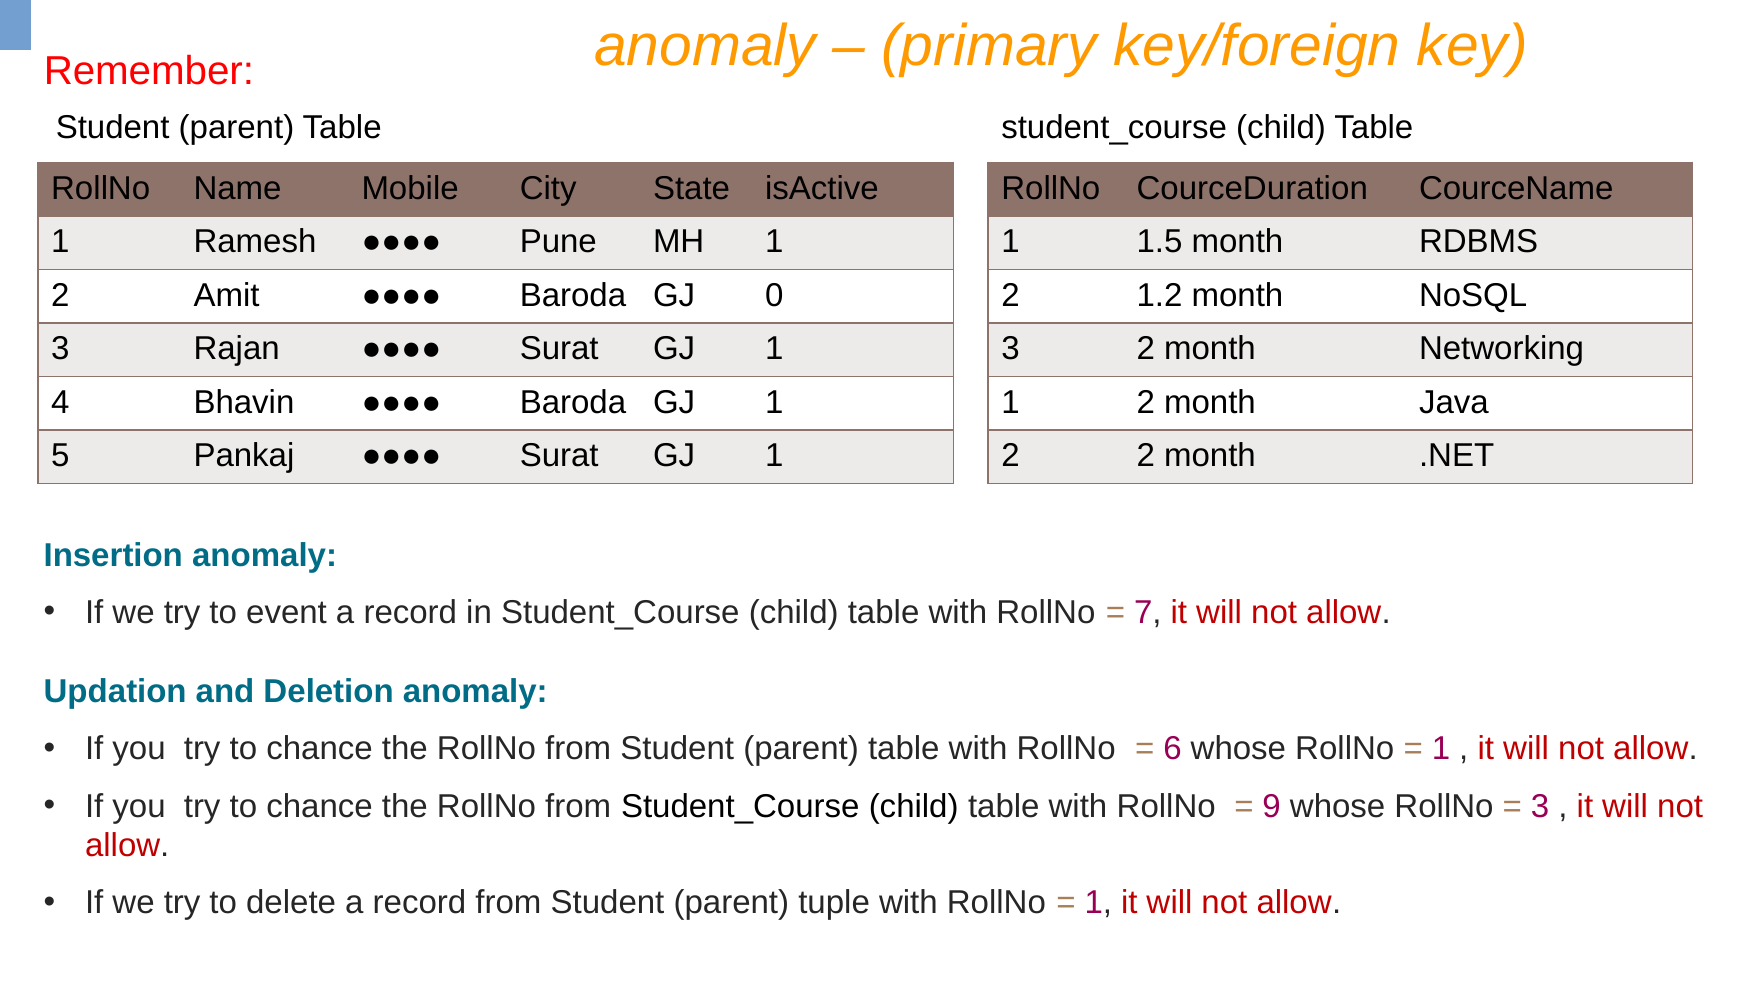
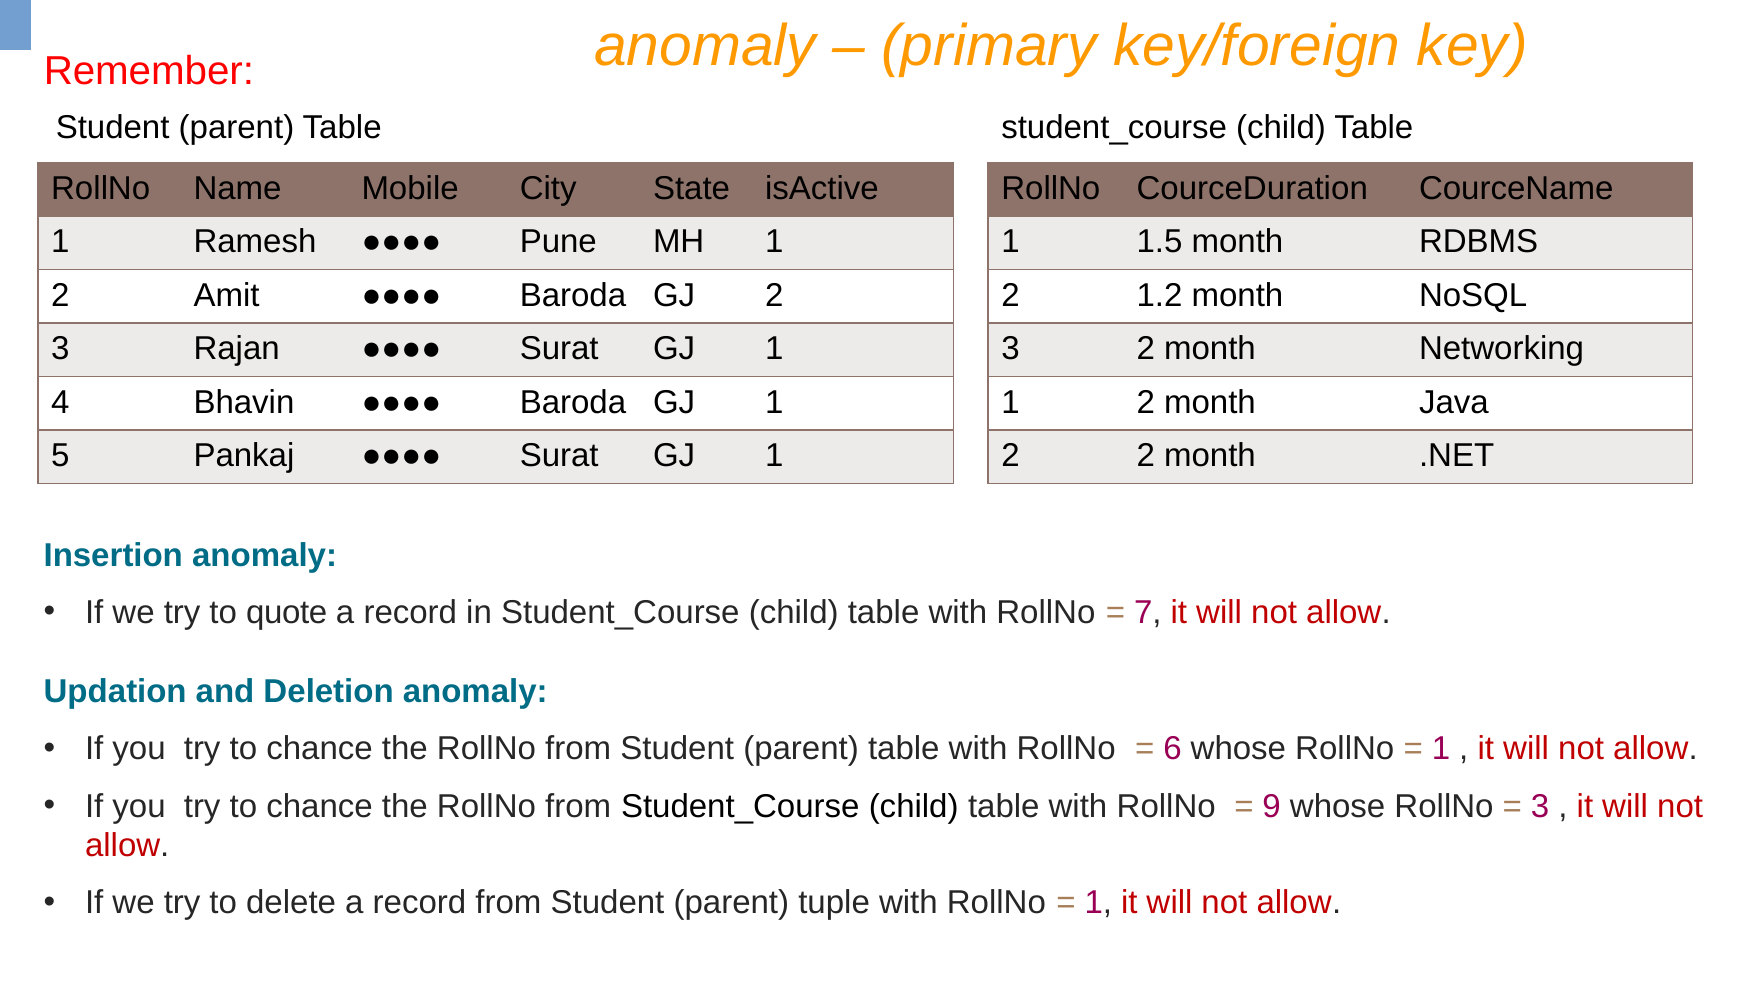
GJ 0: 0 -> 2
event: event -> quote
